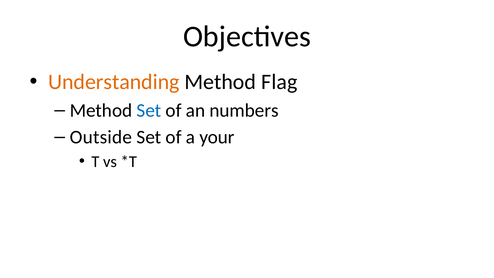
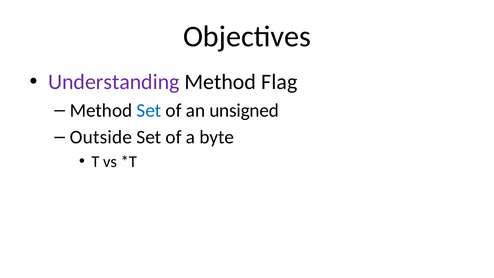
Understanding colour: orange -> purple
numbers: numbers -> unsigned
your: your -> byte
